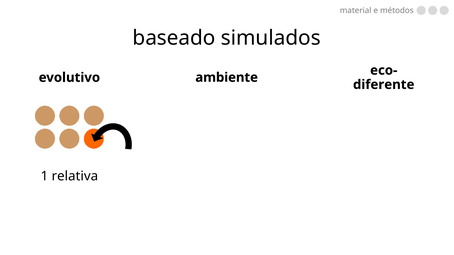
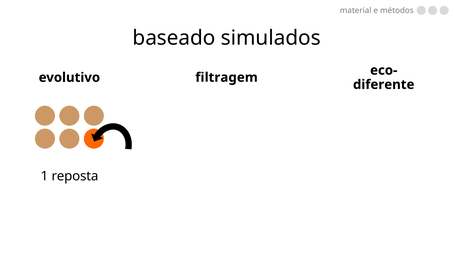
ambiente: ambiente -> filtragem
relativa: relativa -> reposta
